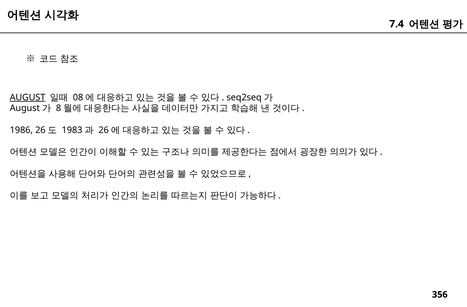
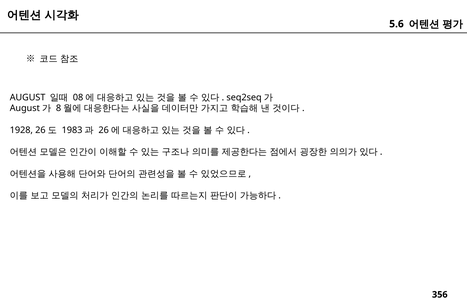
7.4: 7.4 -> 5.6
AUGUST underline: present -> none
1986: 1986 -> 1928
